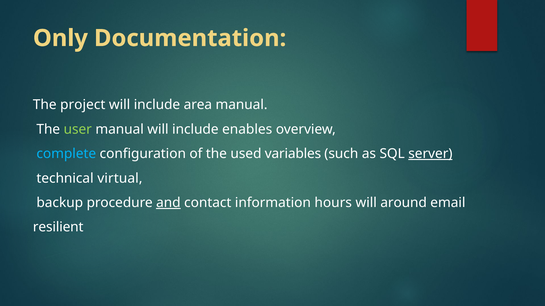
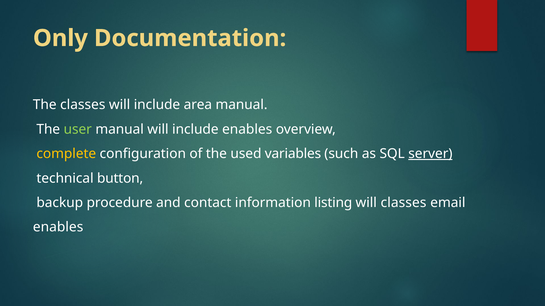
The project: project -> classes
complete colour: light blue -> yellow
virtual: virtual -> button
and underline: present -> none
hours: hours -> listing
will around: around -> classes
resilient at (58, 228): resilient -> enables
